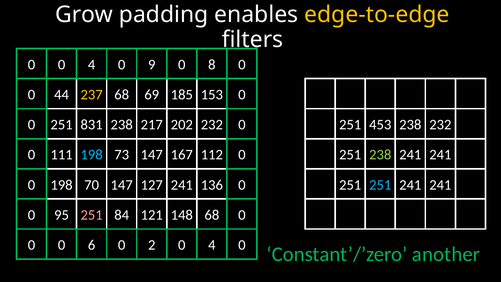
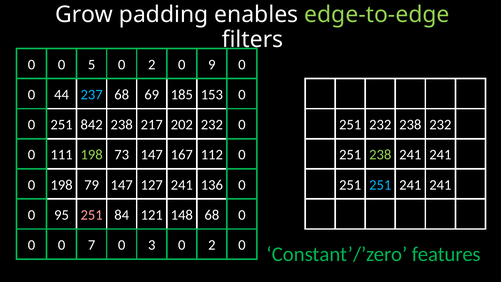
edge-to-edge colour: yellow -> light green
4 at (92, 65): 4 -> 5
9 at (152, 65): 9 -> 2
8: 8 -> 9
237 colour: yellow -> light blue
831: 831 -> 842
251 453: 453 -> 232
198 at (92, 155) colour: light blue -> light green
70: 70 -> 79
6: 6 -> 7
2: 2 -> 3
4 at (212, 245): 4 -> 2
another: another -> features
